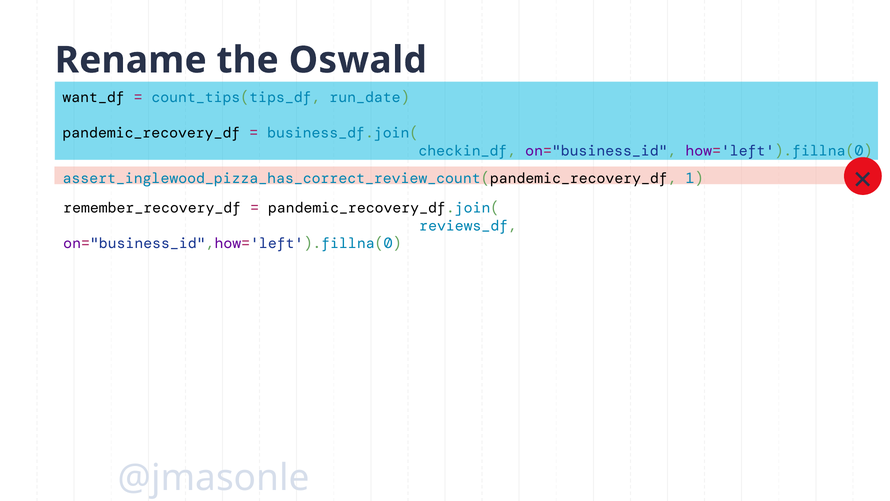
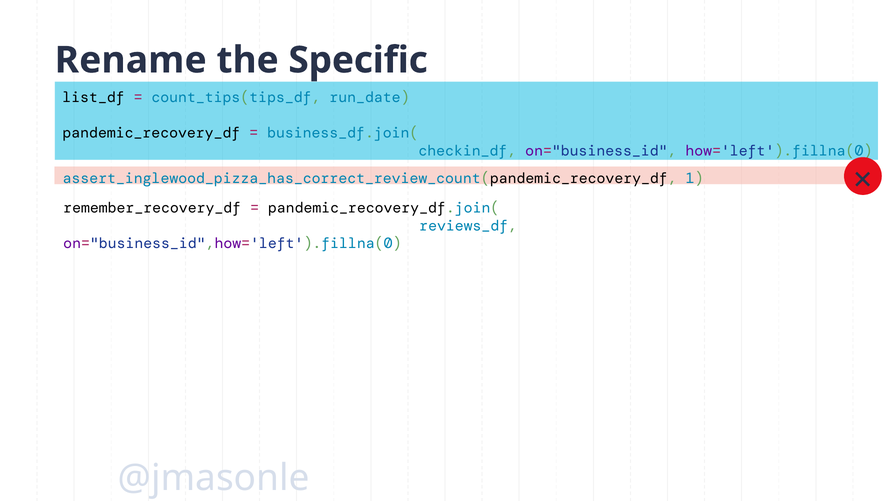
Oswald: Oswald -> Specific
want_df: want_df -> list_df
